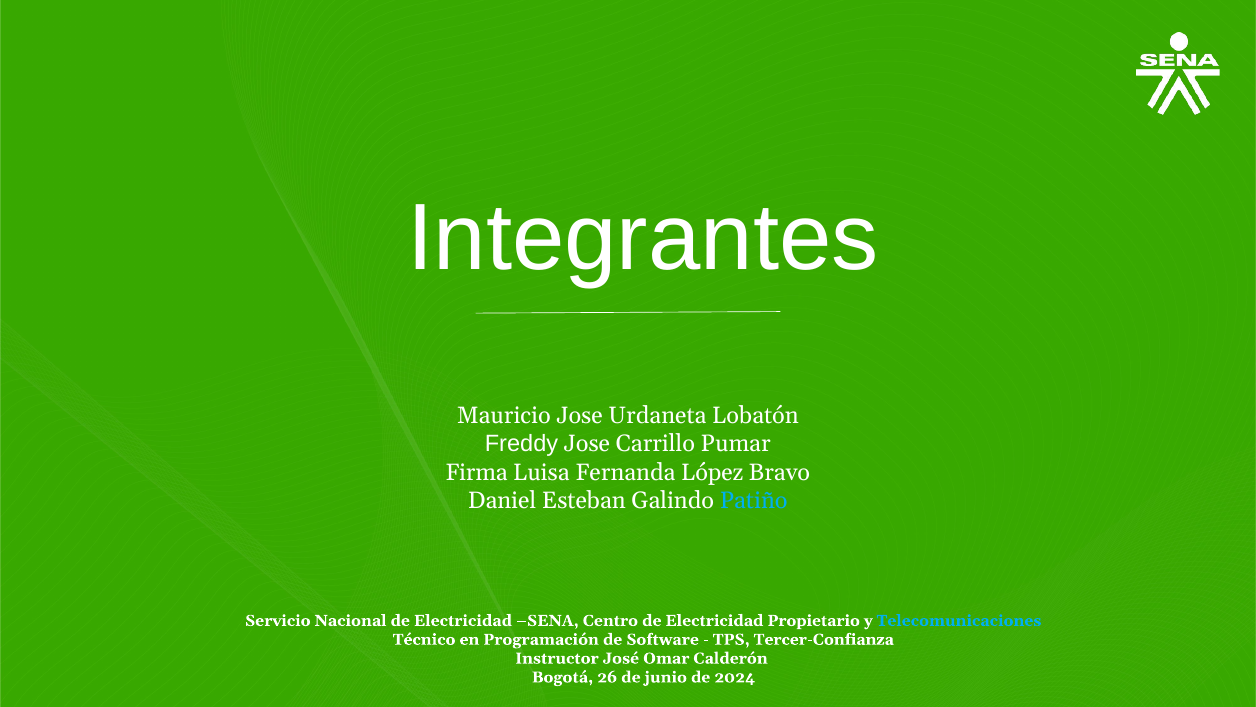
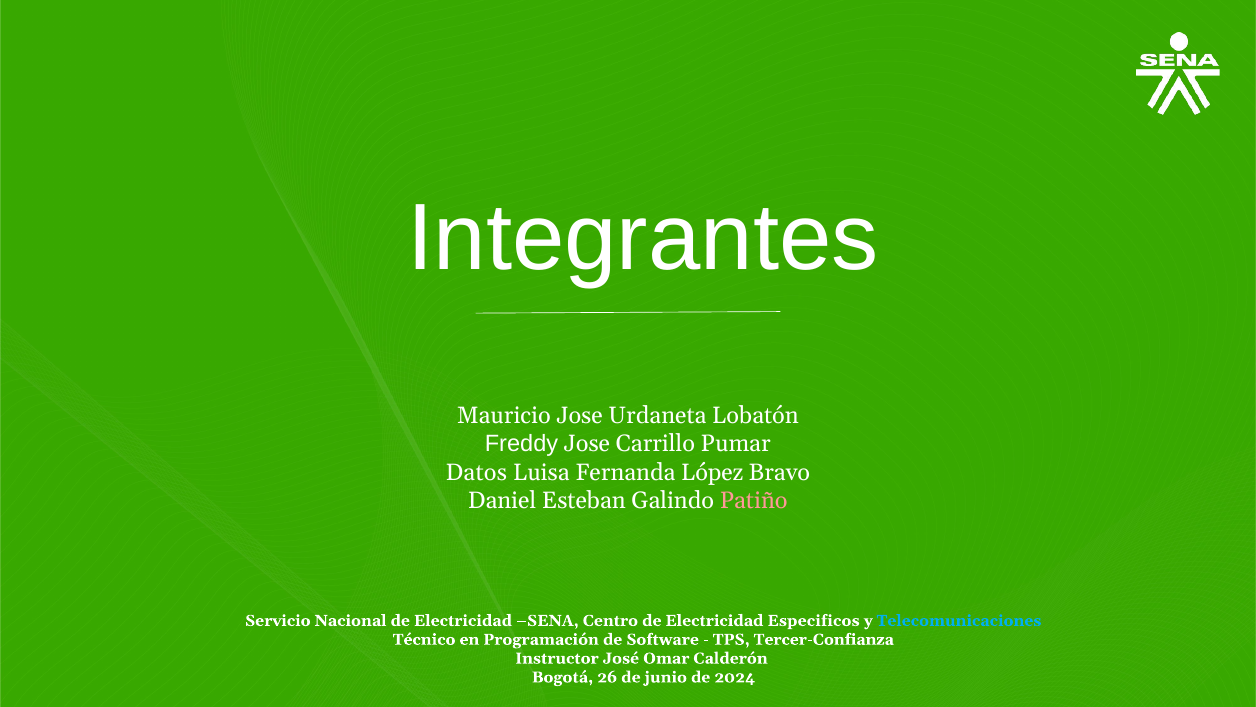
Firma: Firma -> Datos
Patiño colour: light blue -> pink
Propietario: Propietario -> Especificos
